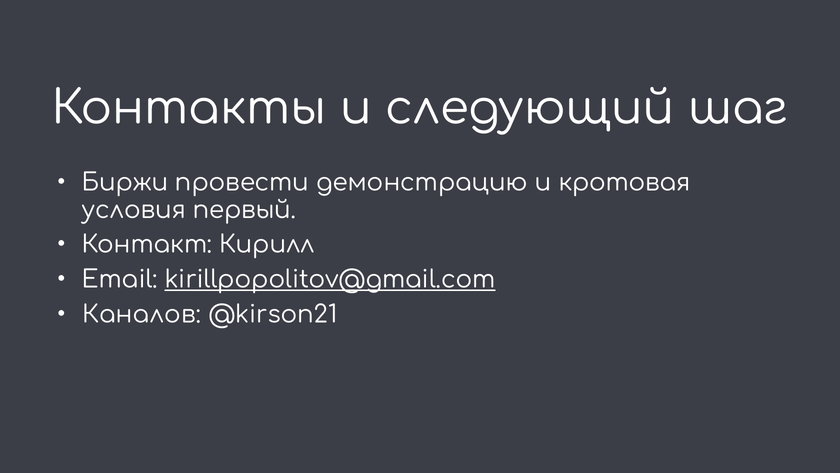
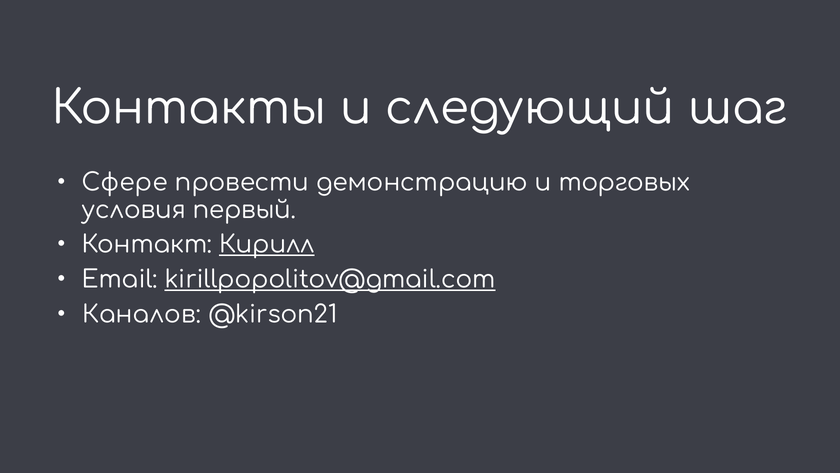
Биржи: Биржи -> Сфере
кротовая: кротовая -> торговых
Кирилл underline: none -> present
